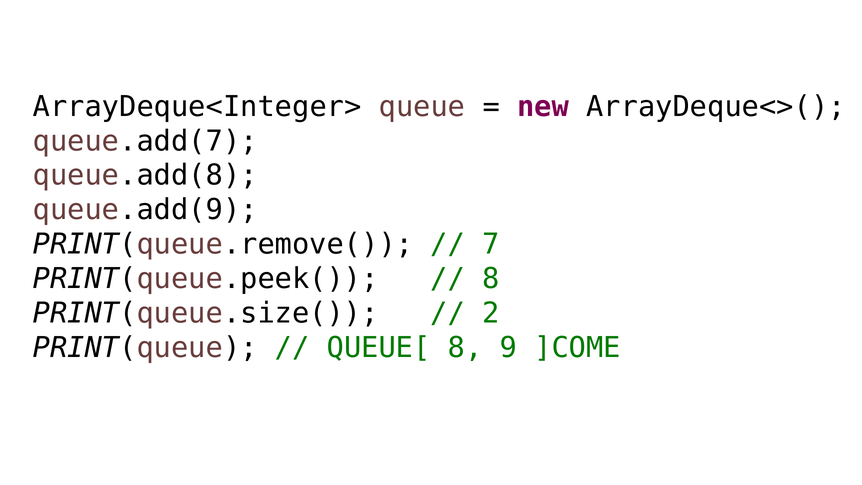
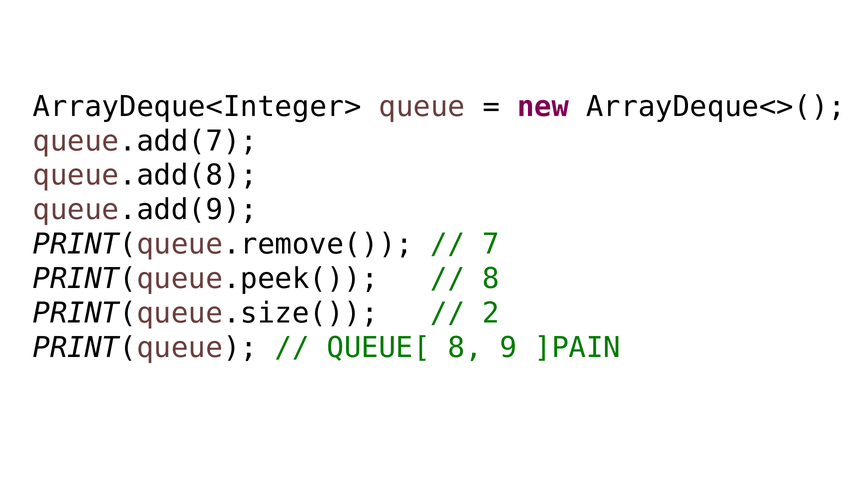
]COME: ]COME -> ]PAIN
